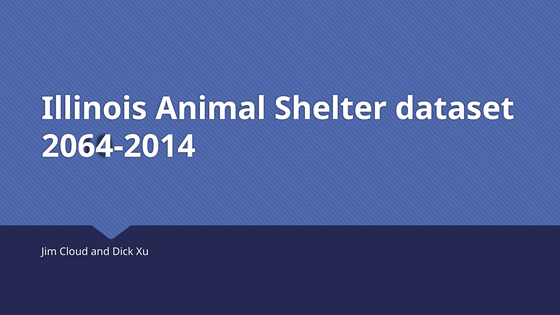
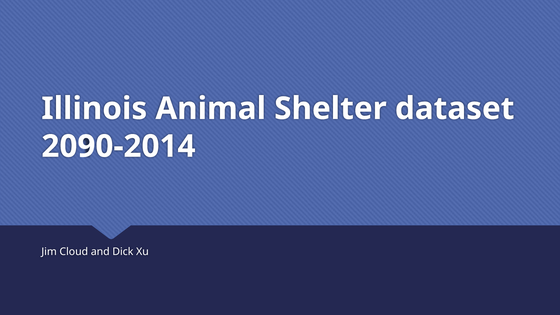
2064-2014: 2064-2014 -> 2090-2014
